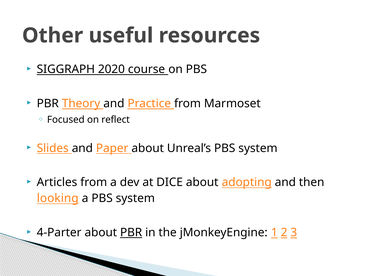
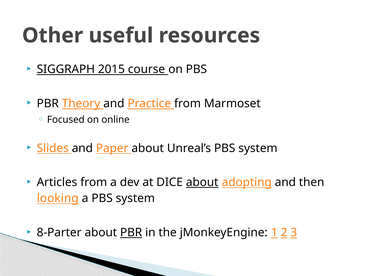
2020: 2020 -> 2015
reflect: reflect -> online
about at (202, 182) underline: none -> present
4-Parter: 4-Parter -> 8-Parter
